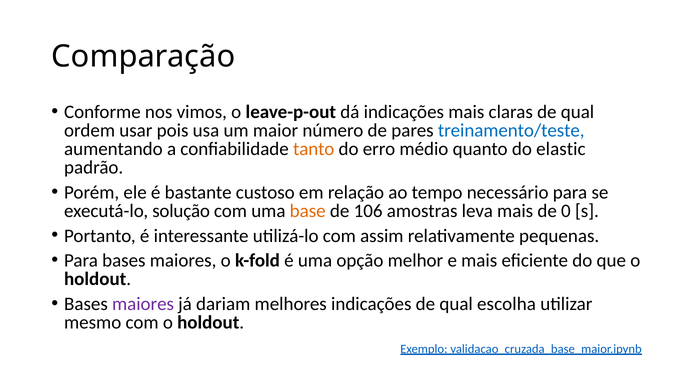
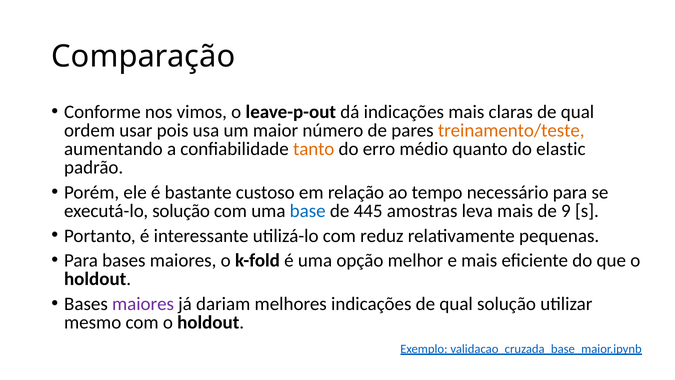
treinamento/teste colour: blue -> orange
base colour: orange -> blue
106: 106 -> 445
0: 0 -> 9
assim: assim -> reduz
qual escolha: escolha -> solução
